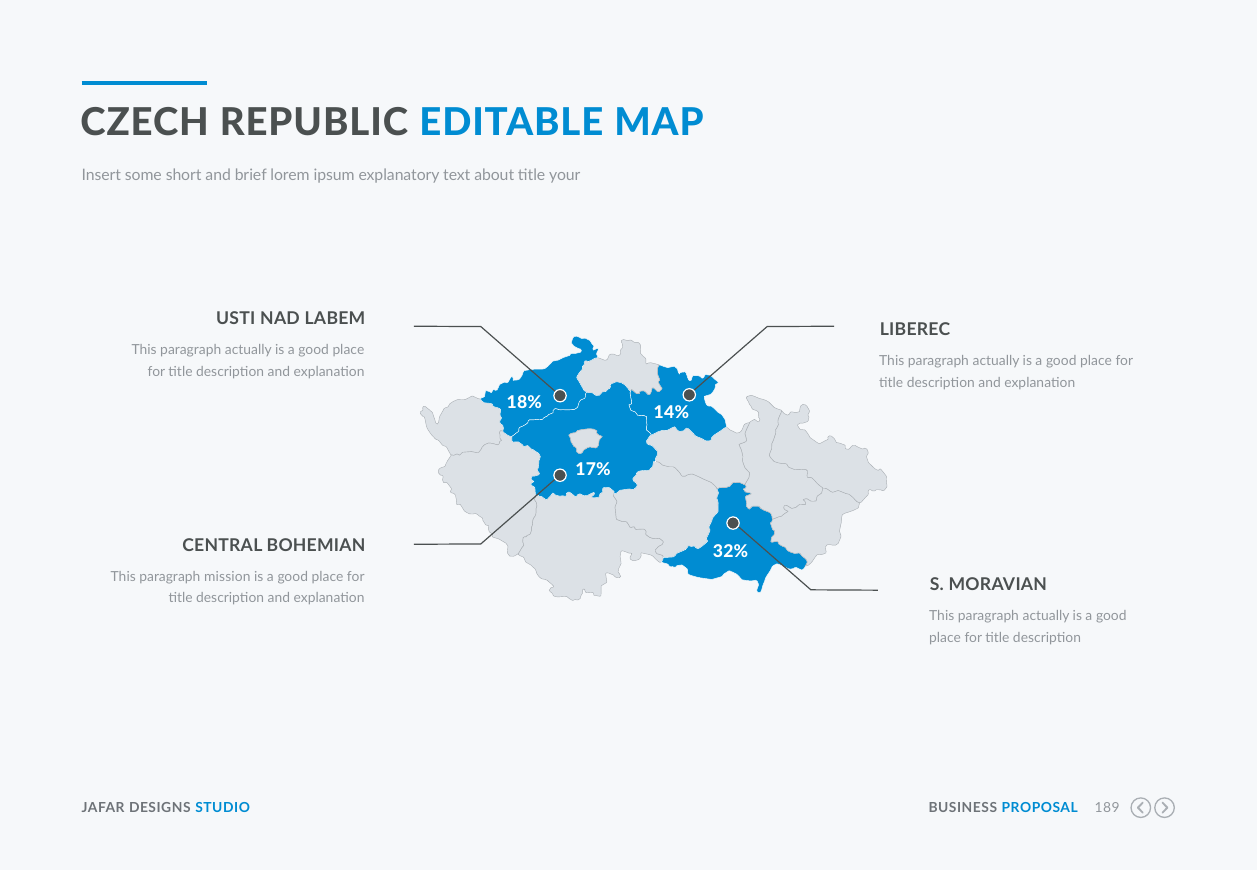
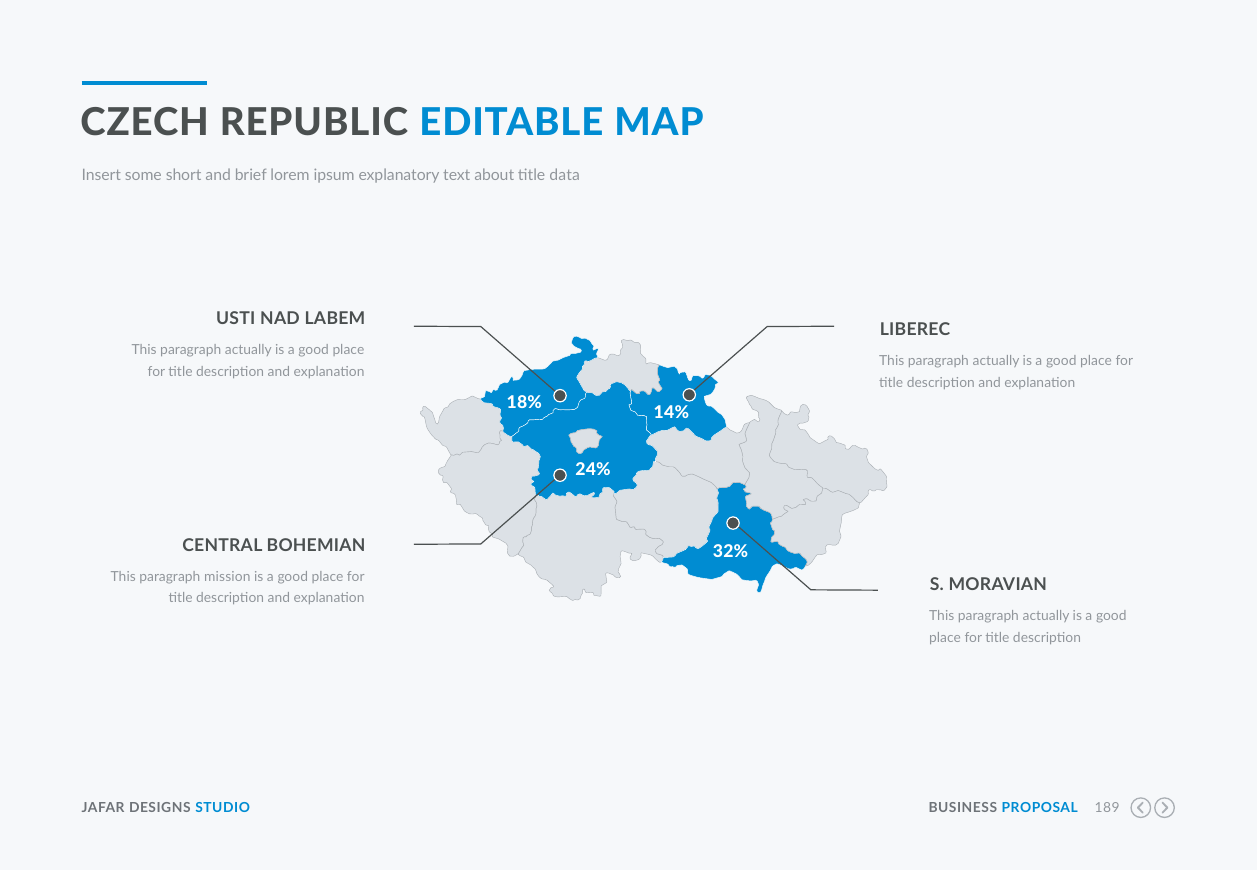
your: your -> data
17%: 17% -> 24%
